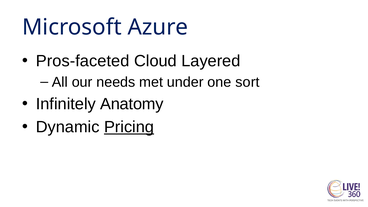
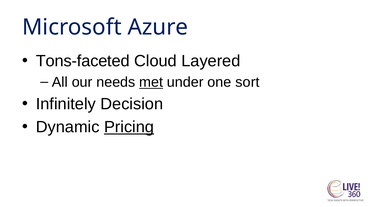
Pros-faceted: Pros-faceted -> Tons-faceted
met underline: none -> present
Anatomy: Anatomy -> Decision
